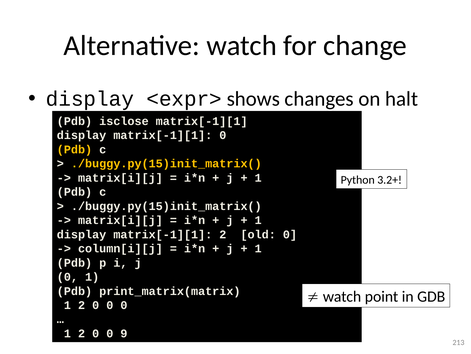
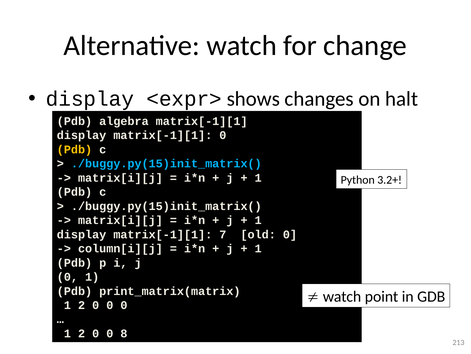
isclose: isclose -> algebra
./buggy.py(15)init_matrix( at (166, 163) colour: yellow -> light blue
matrix[-1][1 2: 2 -> 7
9: 9 -> 8
